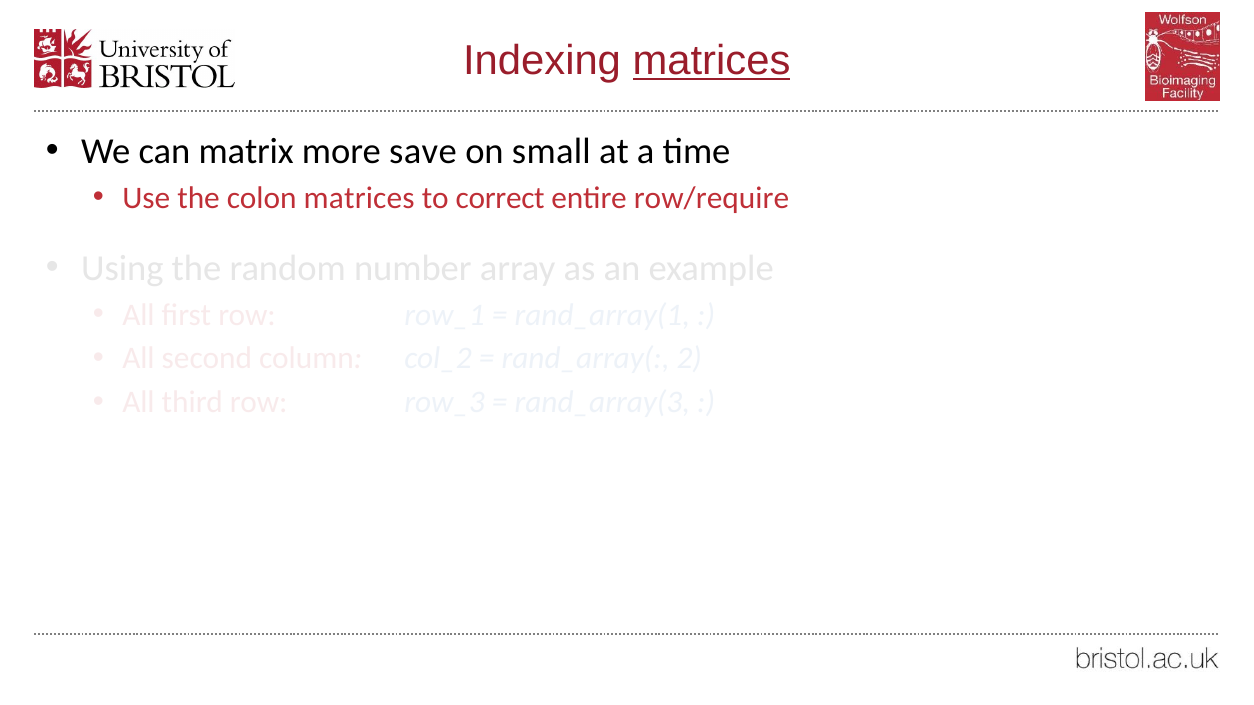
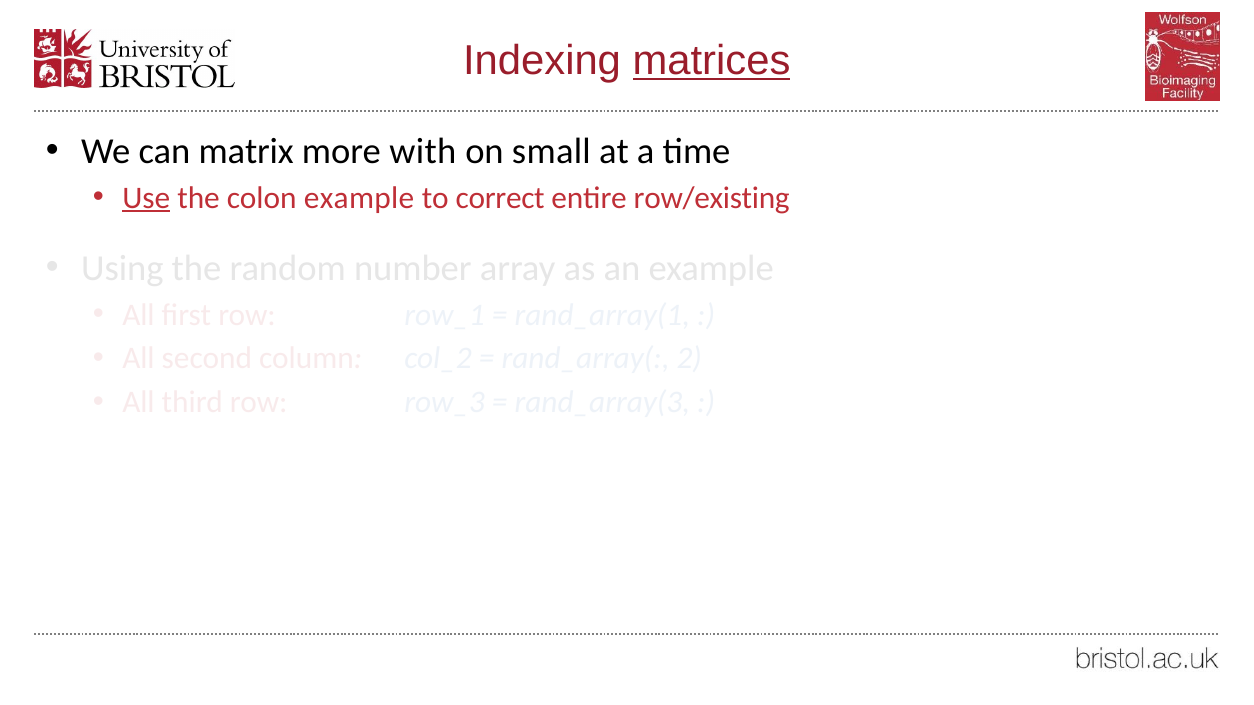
save: save -> with
Use underline: none -> present
colon matrices: matrices -> example
row/require: row/require -> row/existing
